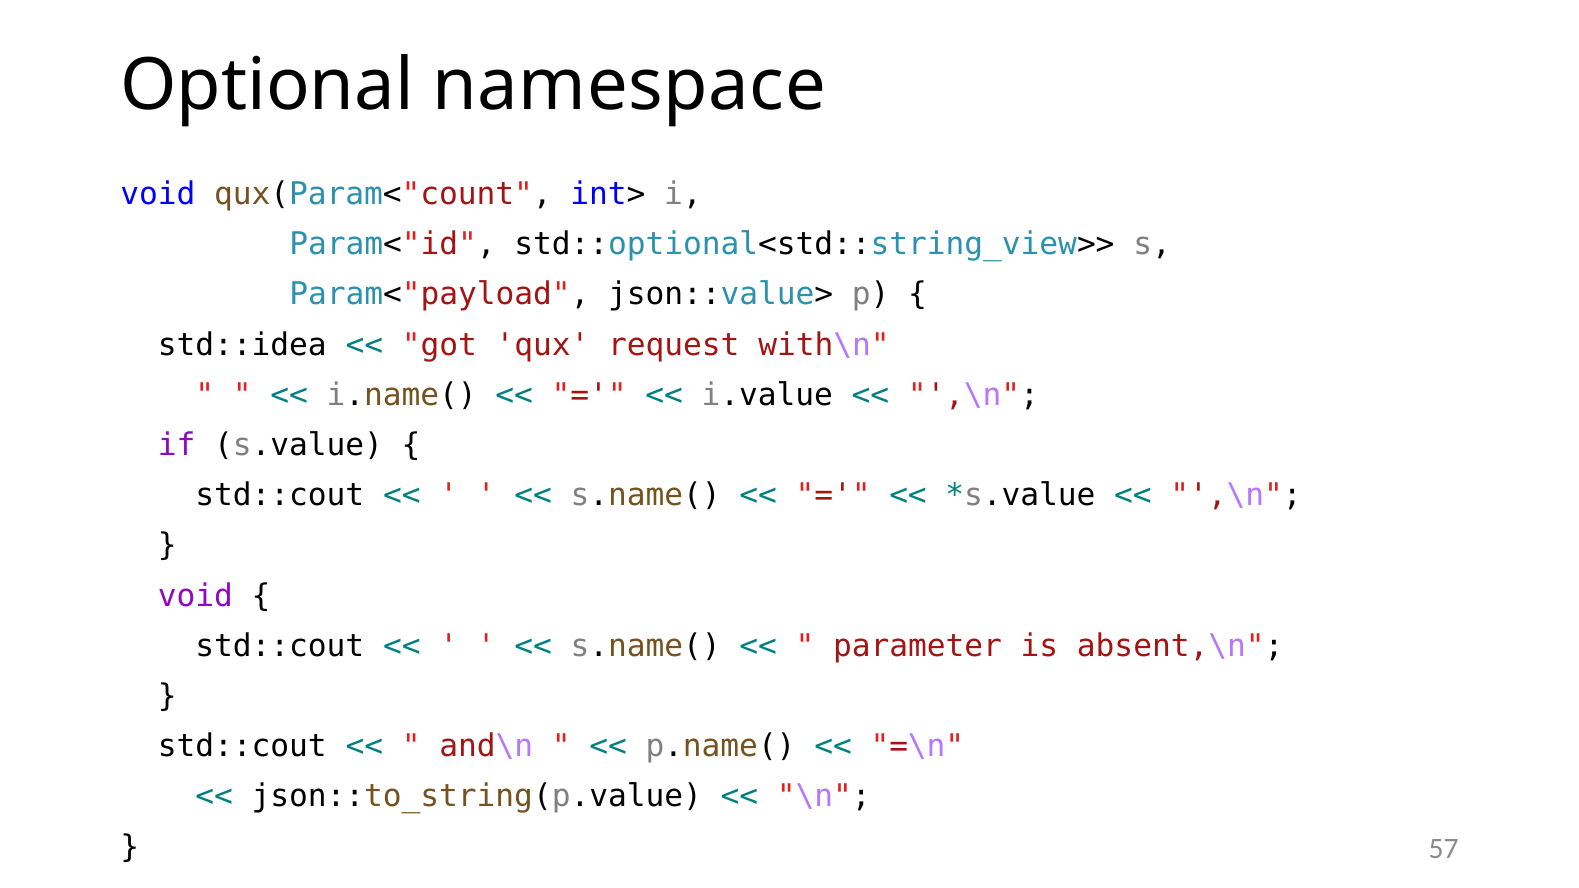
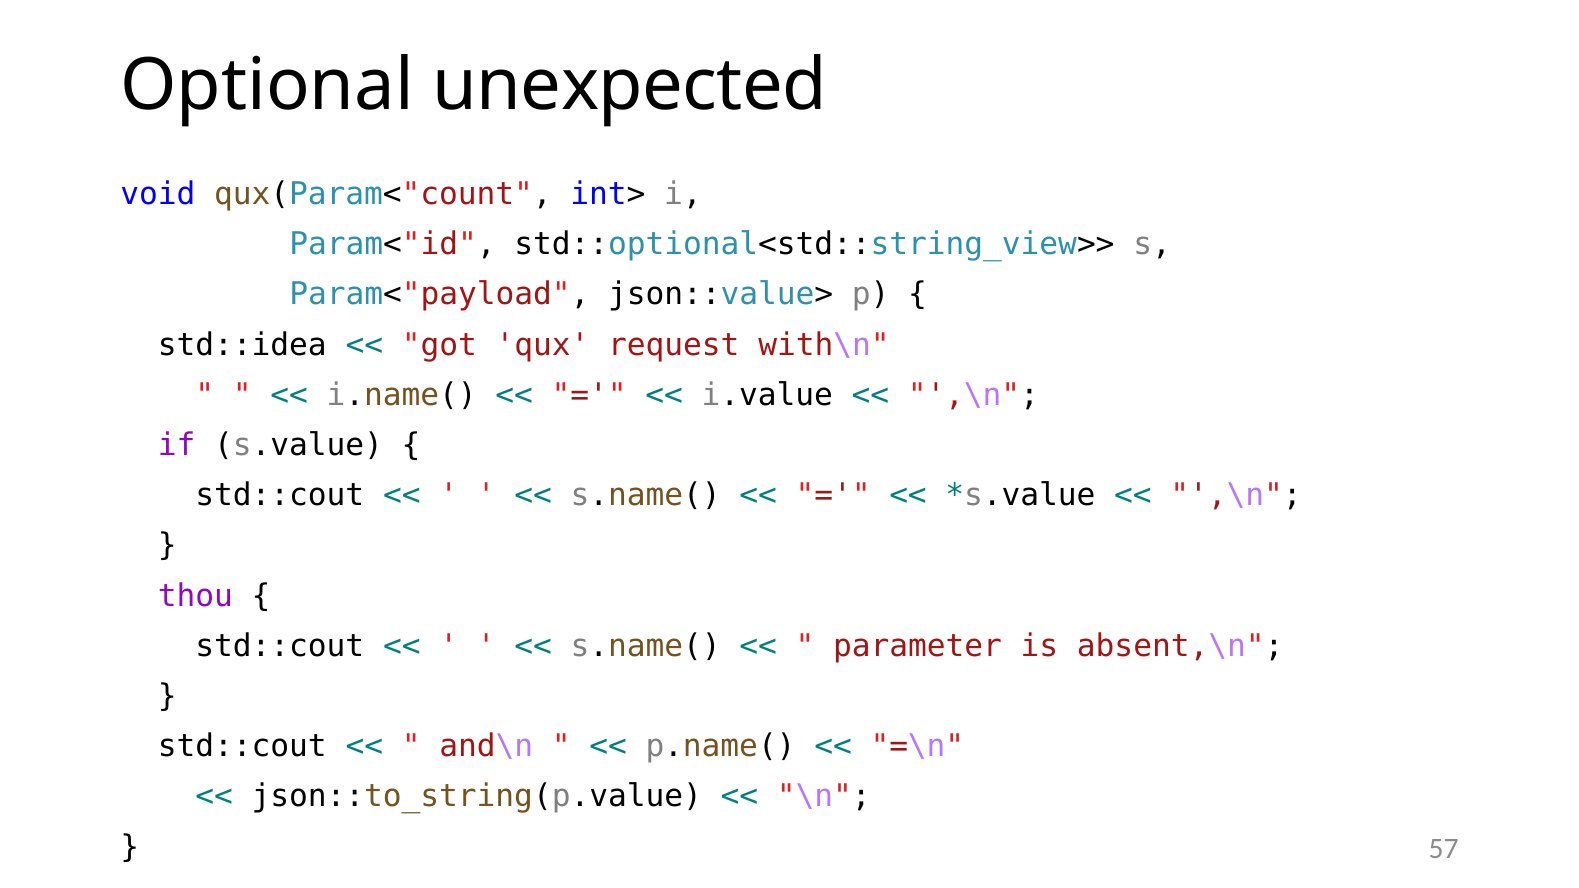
namespace: namespace -> unexpected
void at (195, 596): void -> thou
